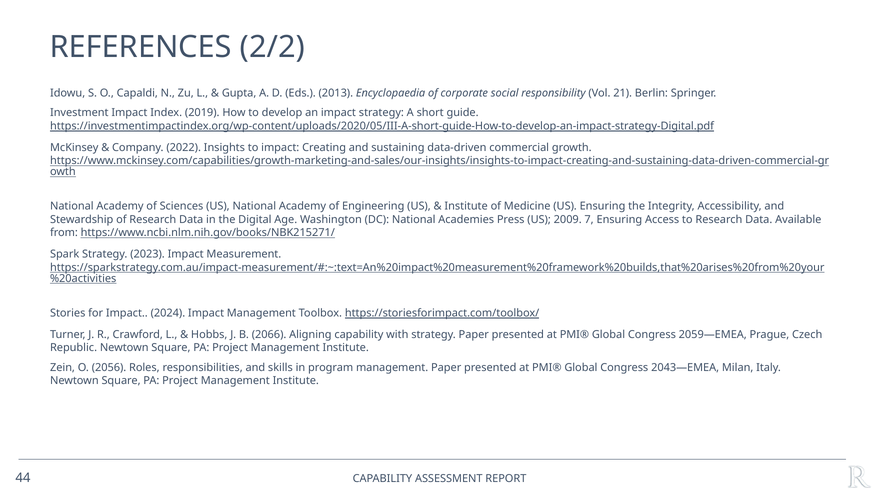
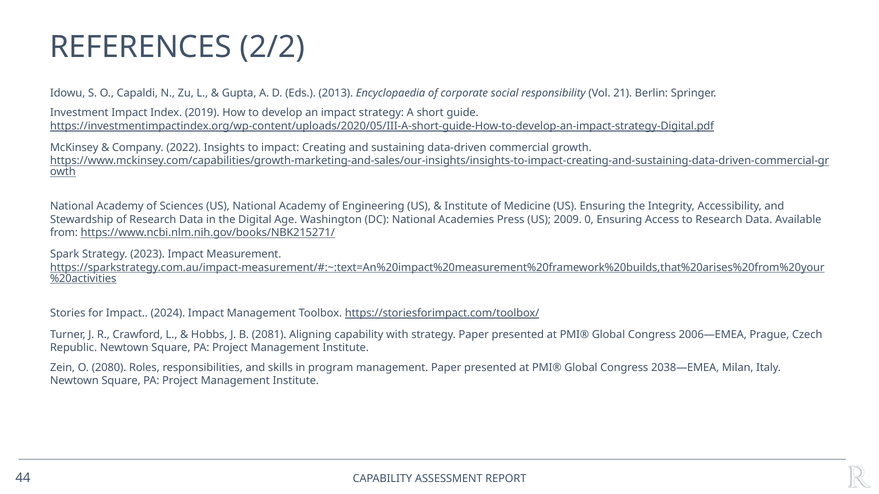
7: 7 -> 0
2066: 2066 -> 2081
2059—EMEA: 2059—EMEA -> 2006—EMEA
2056: 2056 -> 2080
2043—EMEA: 2043—EMEA -> 2038—EMEA
